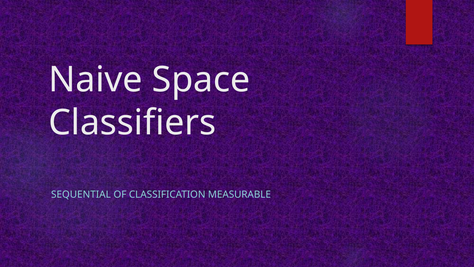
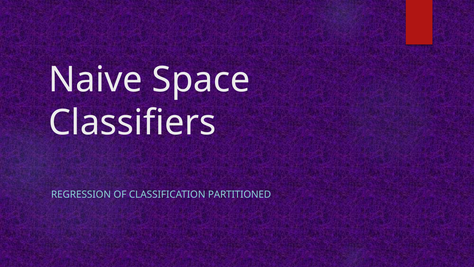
SEQUENTIAL: SEQUENTIAL -> REGRESSION
MEASURABLE: MEASURABLE -> PARTITIONED
